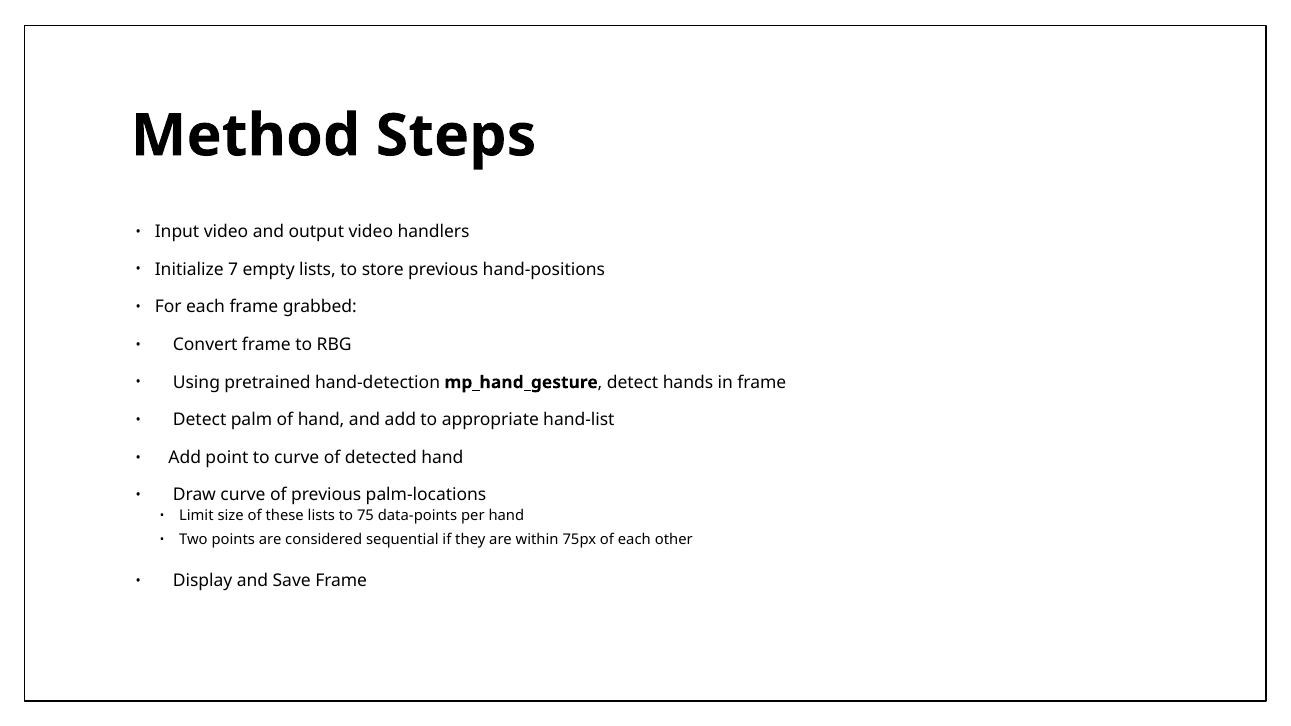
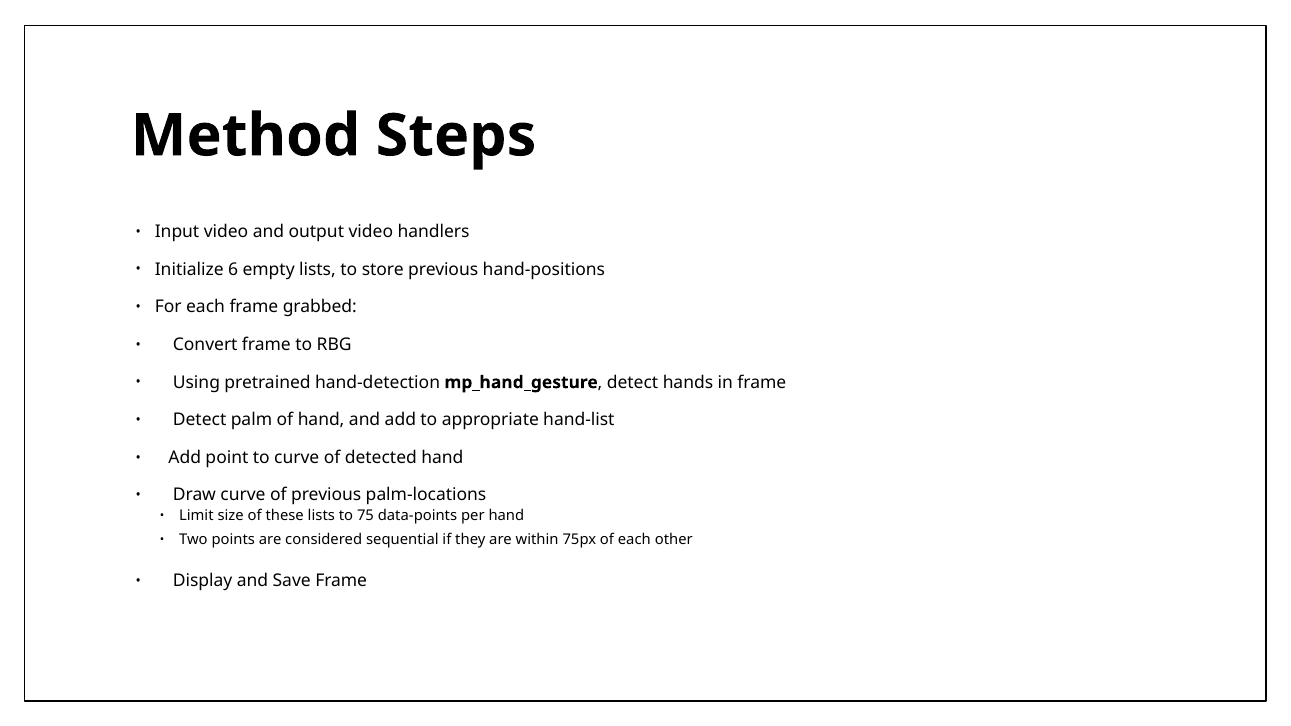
7: 7 -> 6
